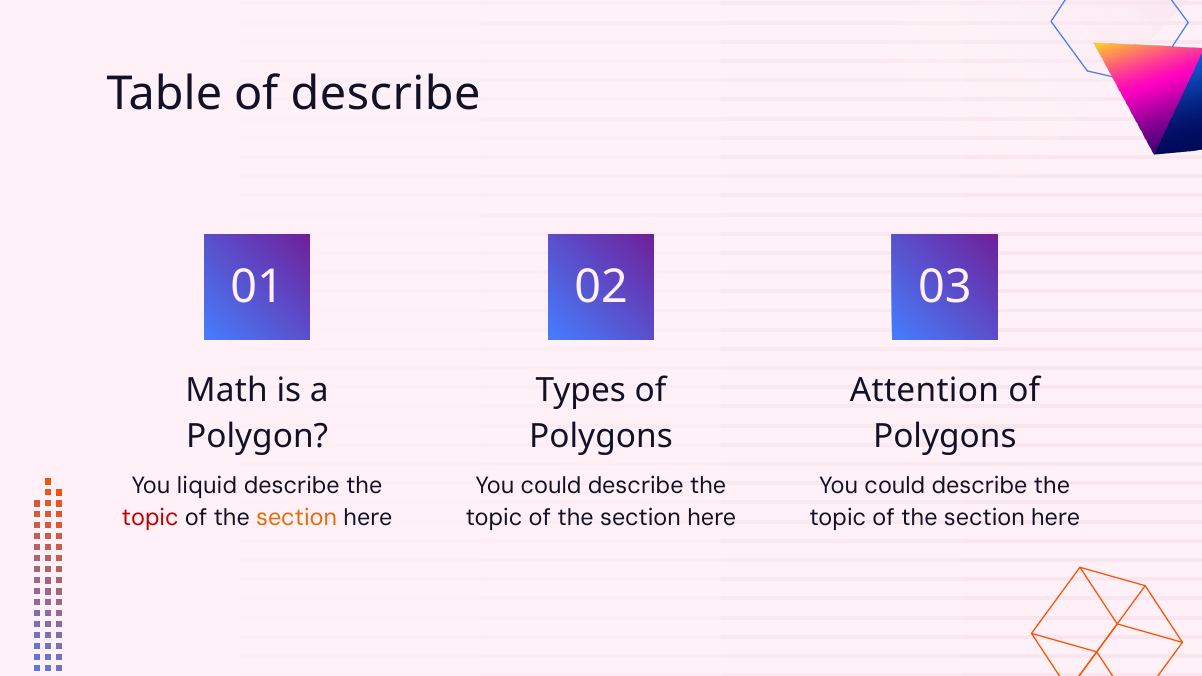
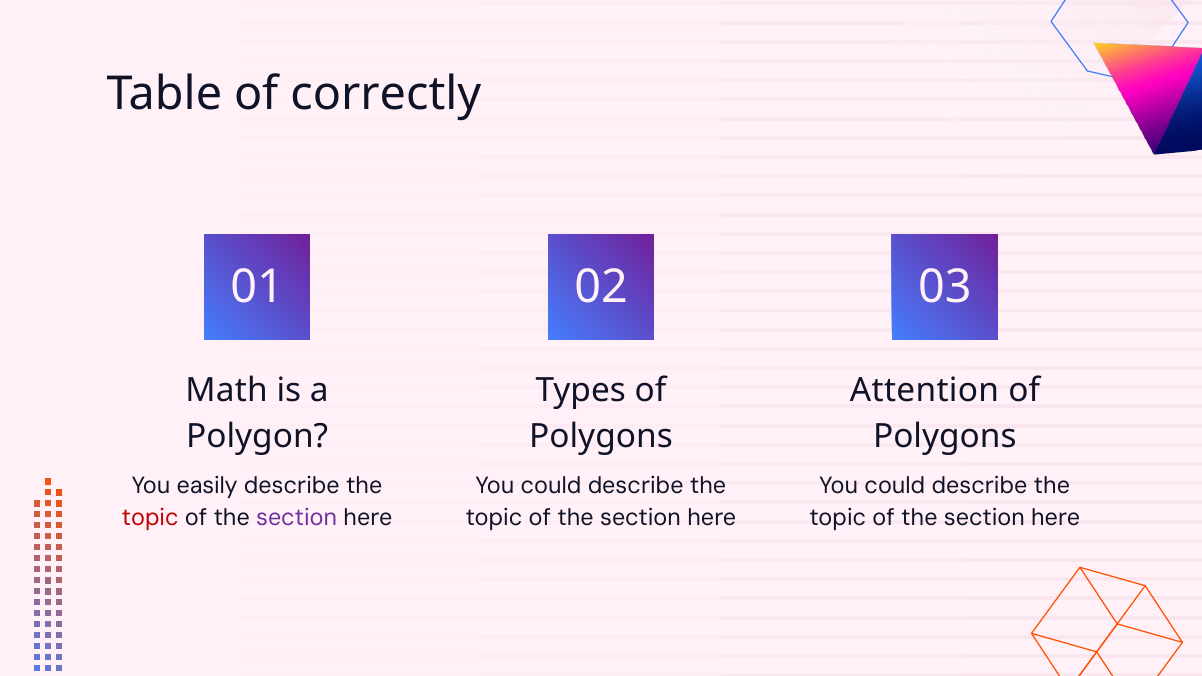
of describe: describe -> correctly
liquid: liquid -> easily
section at (297, 518) colour: orange -> purple
